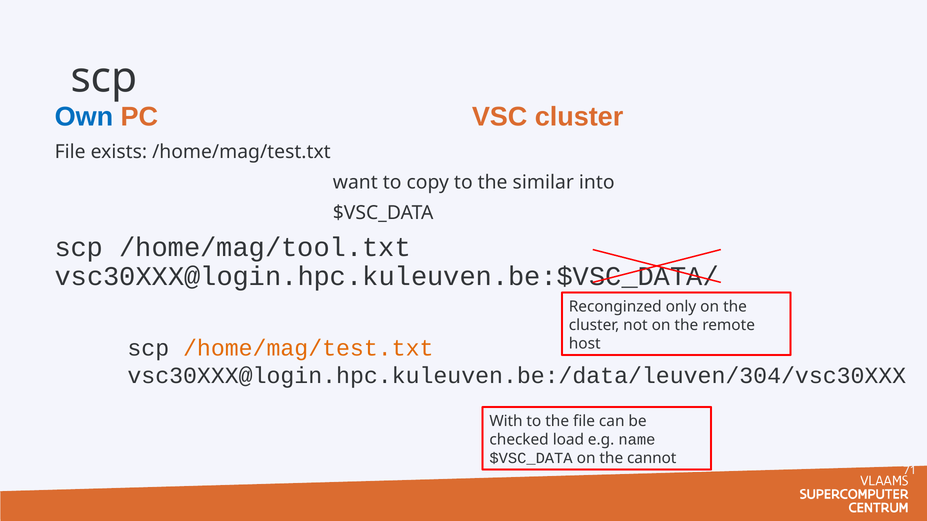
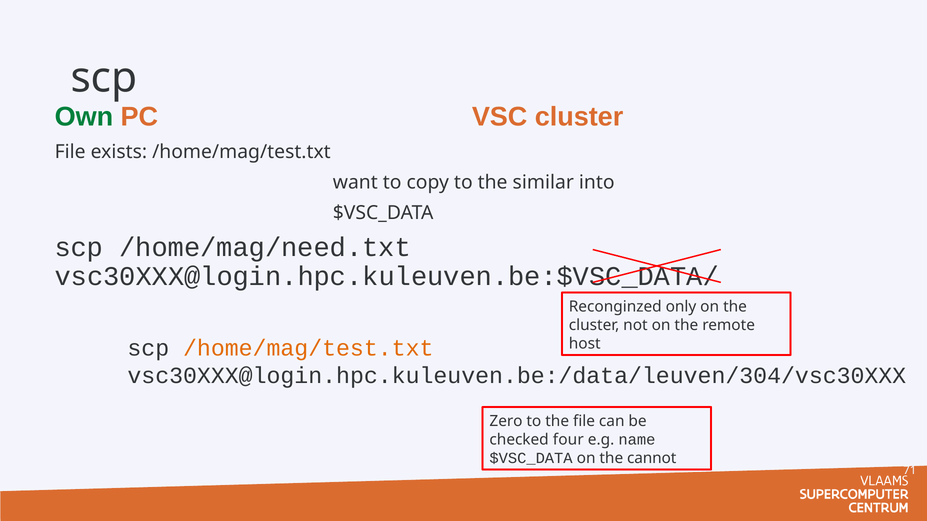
Own colour: blue -> green
/home/mag/tool.txt: /home/mag/tool.txt -> /home/mag/need.txt
With: With -> Zero
load: load -> four
